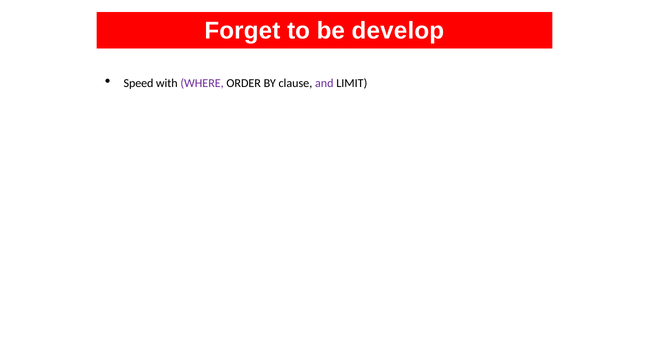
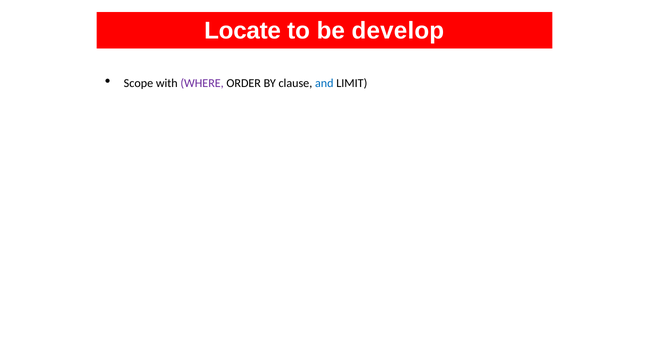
Forget: Forget -> Locate
Speed: Speed -> Scope
and colour: purple -> blue
